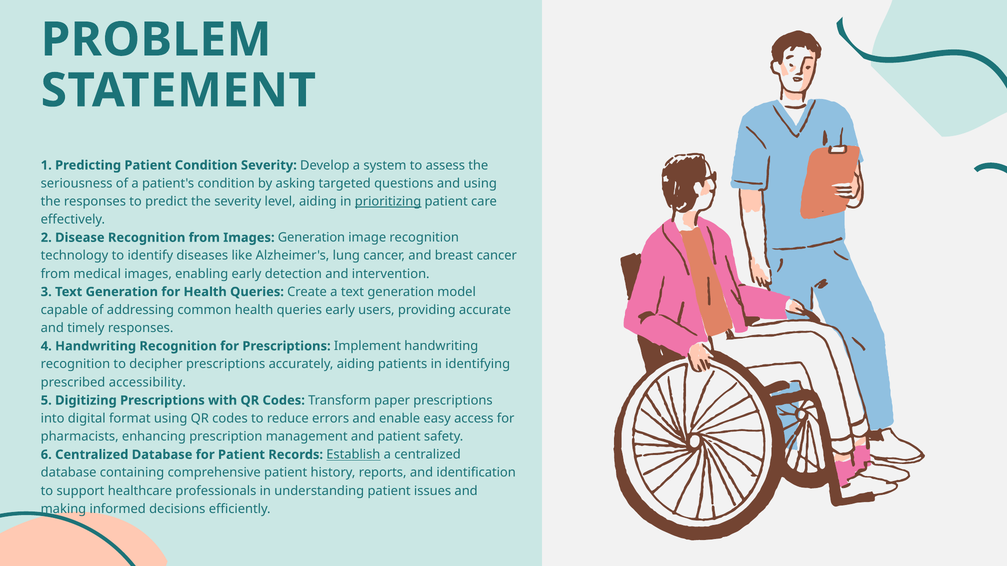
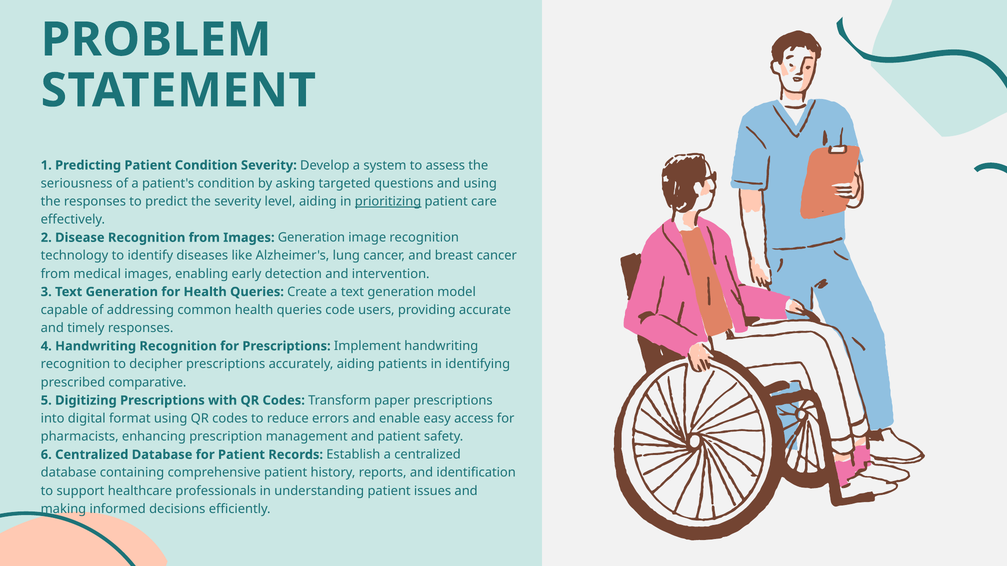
queries early: early -> code
accessibility: accessibility -> comparative
Establish underline: present -> none
